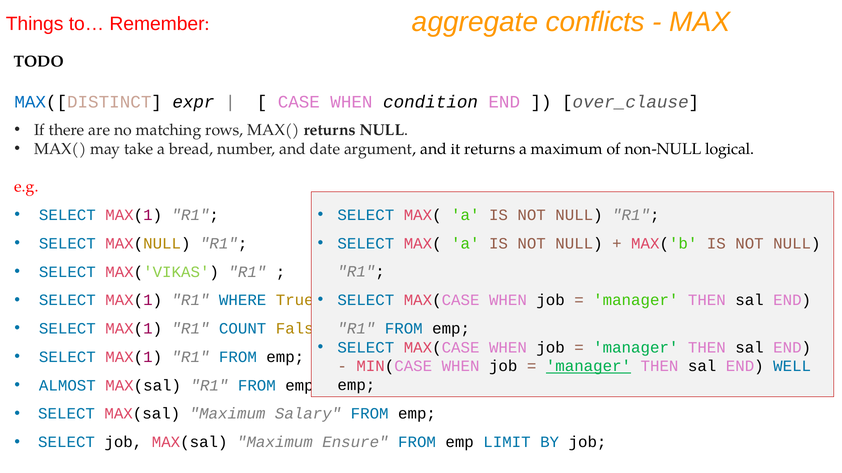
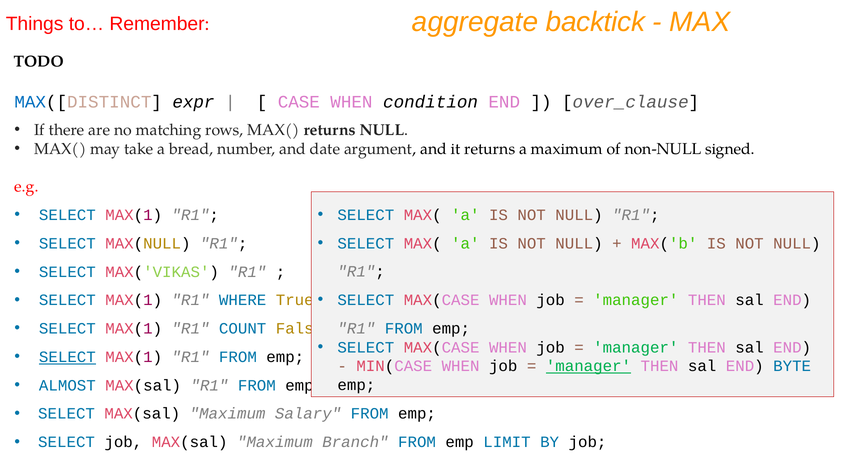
conflicts: conflicts -> backtick
logical: logical -> signed
SELECT at (67, 357) underline: none -> present
WELL: WELL -> BYTE
Ensure: Ensure -> Branch
